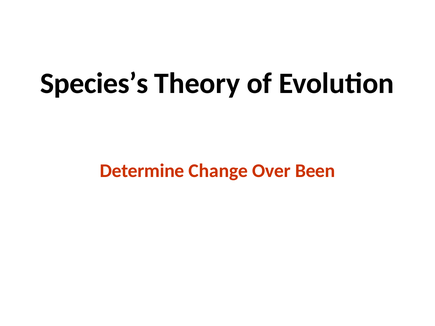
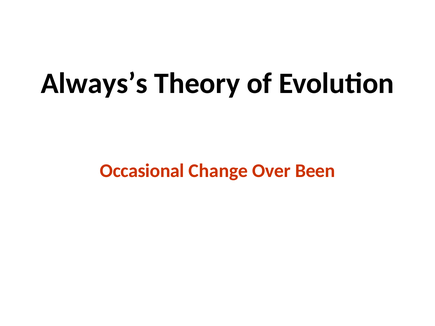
Species’s: Species’s -> Always’s
Determine: Determine -> Occasional
